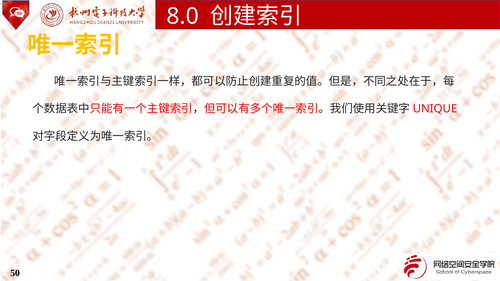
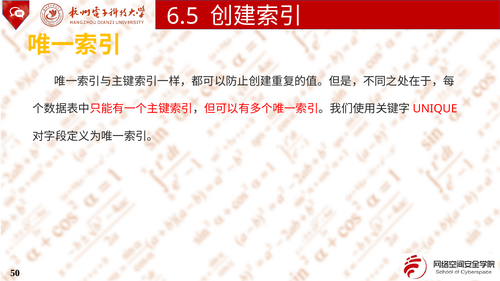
8.0: 8.0 -> 6.5
